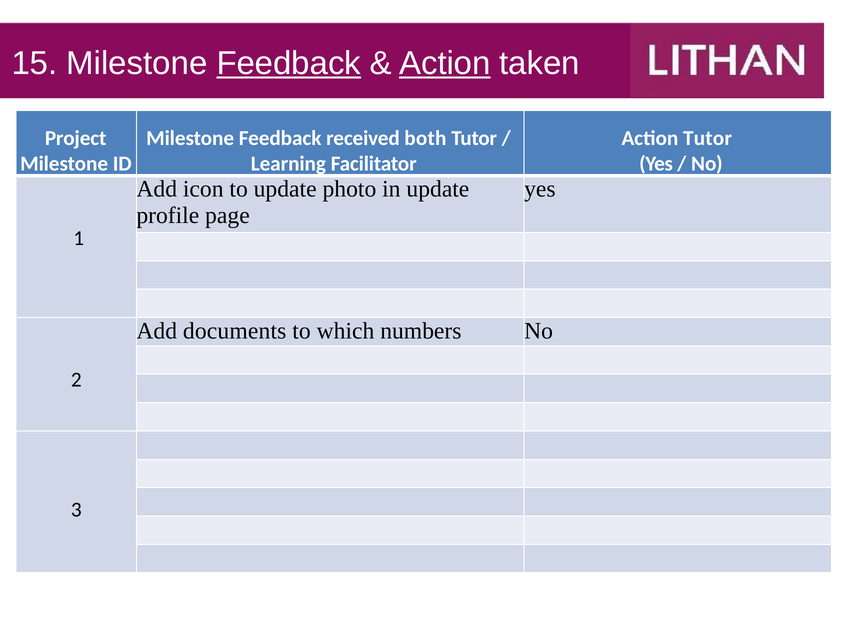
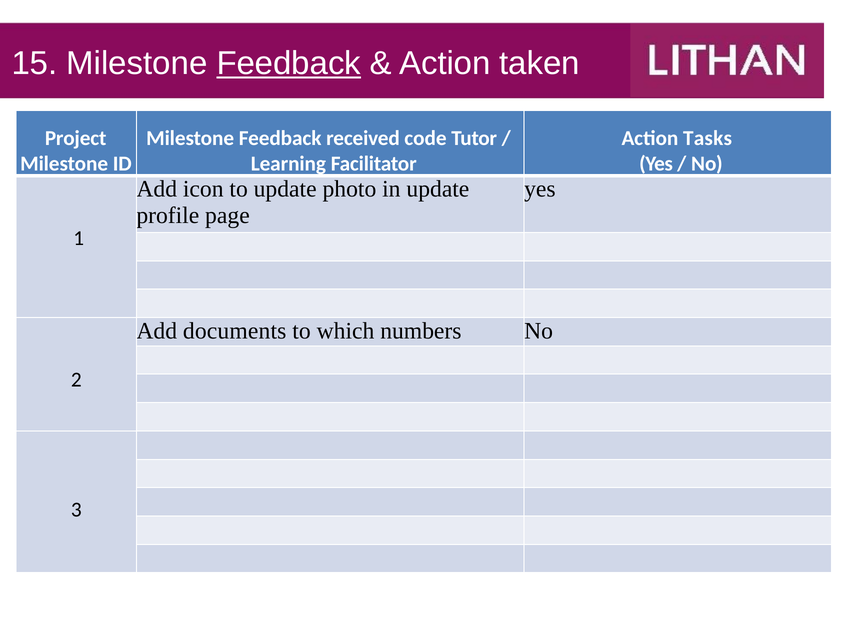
Action at (445, 63) underline: present -> none
both: both -> code
Action Tutor: Tutor -> Tasks
